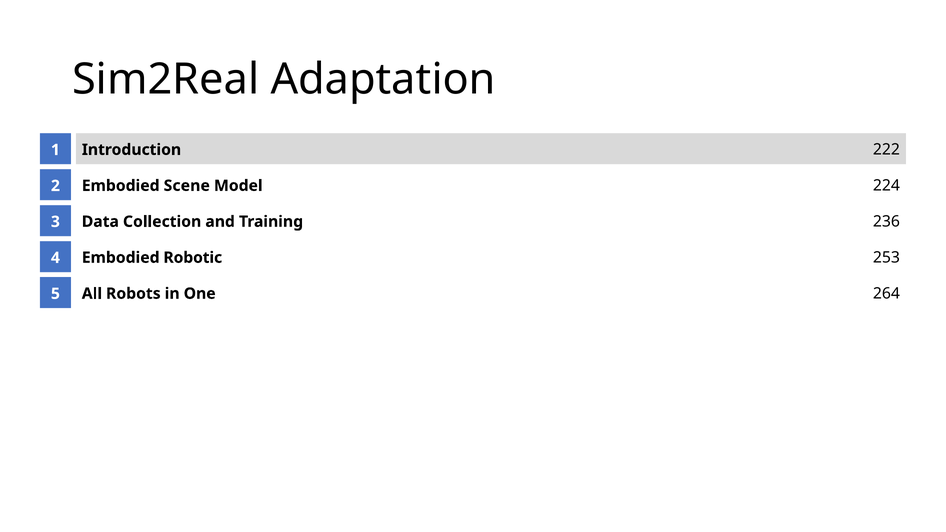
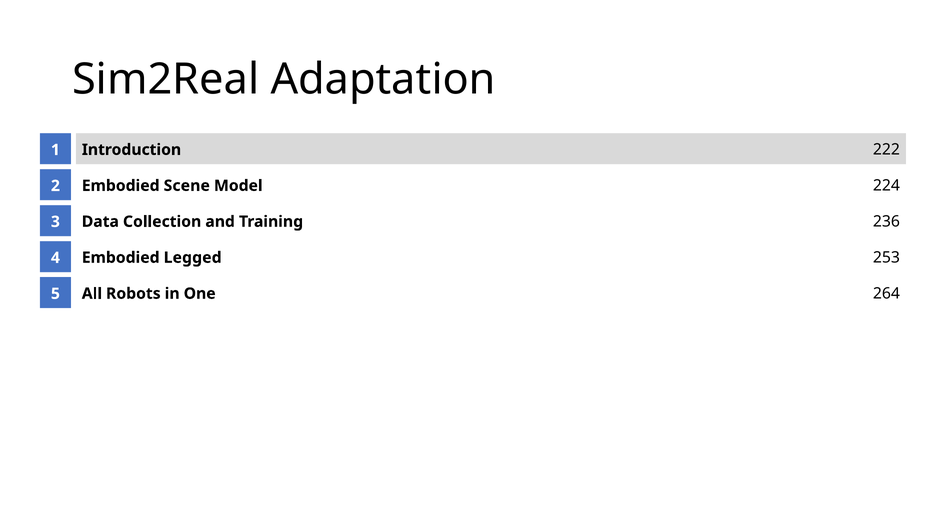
Robotic: Robotic -> Legged
